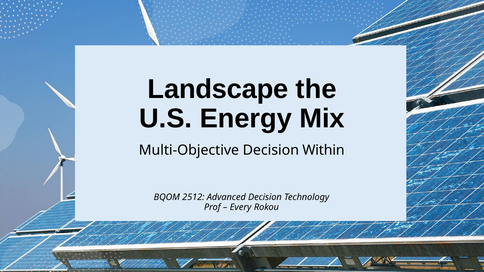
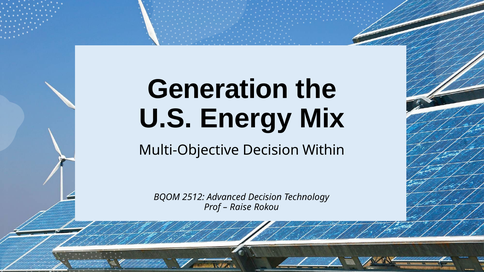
Landscape: Landscape -> Generation
Every: Every -> Raise
